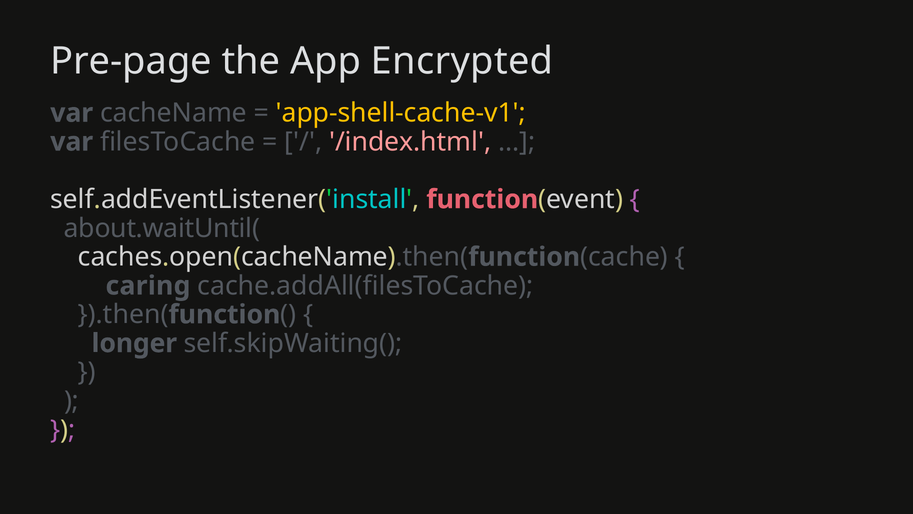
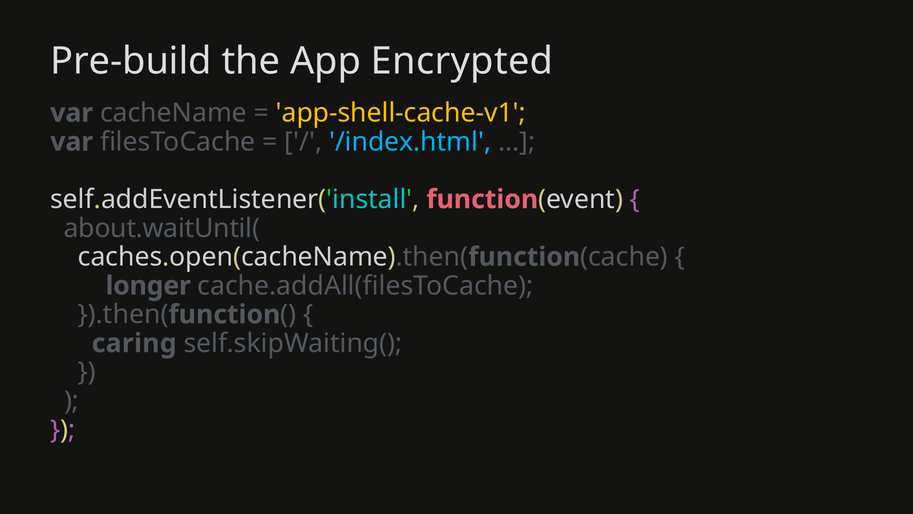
Pre-page: Pre-page -> Pre-build
/index.html colour: pink -> light blue
caring: caring -> longer
longer: longer -> caring
